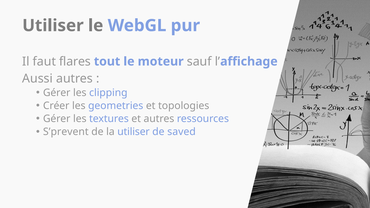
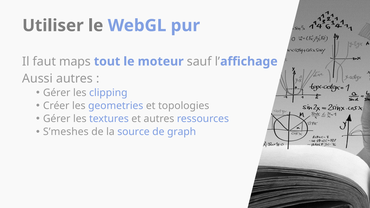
flares: flares -> maps
S’prevent: S’prevent -> S’meshes
la utiliser: utiliser -> source
saved: saved -> graph
